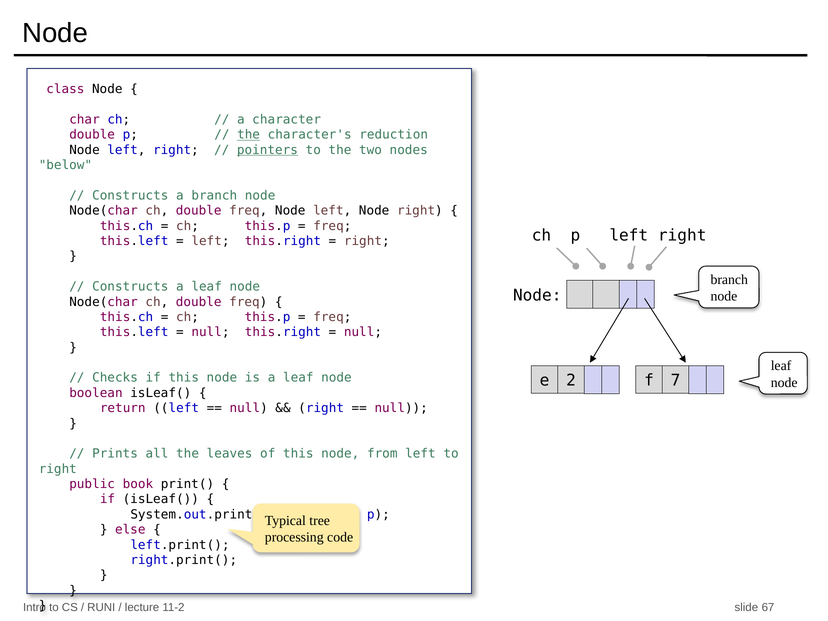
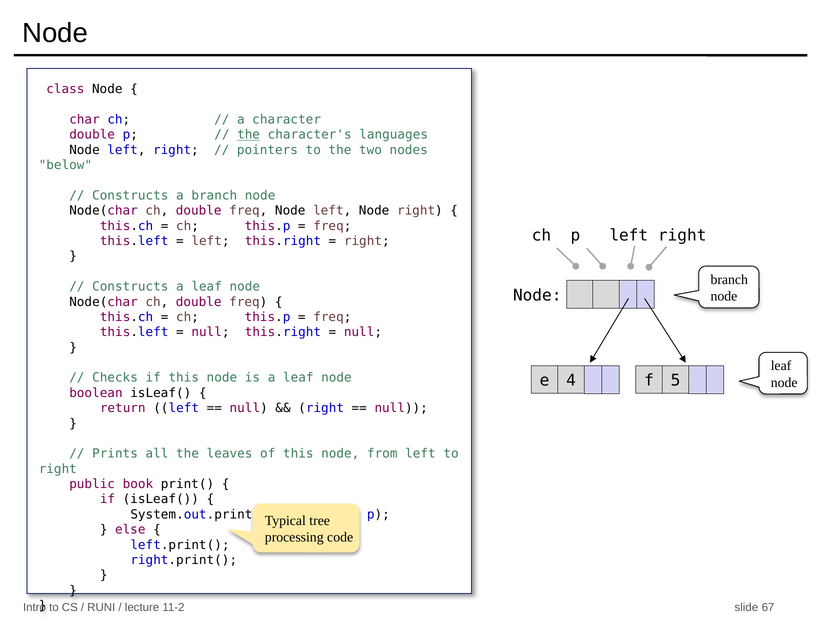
reduction: reduction -> languages
pointers underline: present -> none
2: 2 -> 4
7: 7 -> 5
